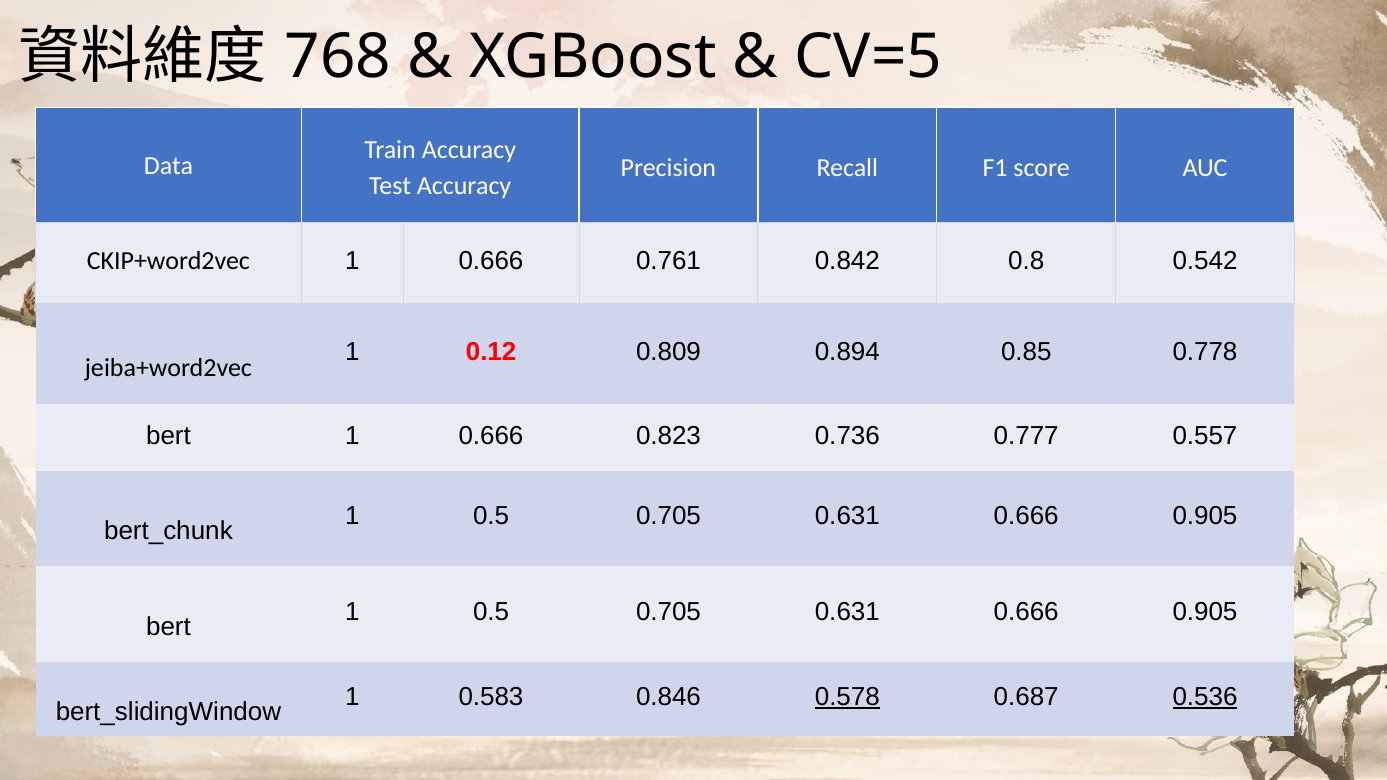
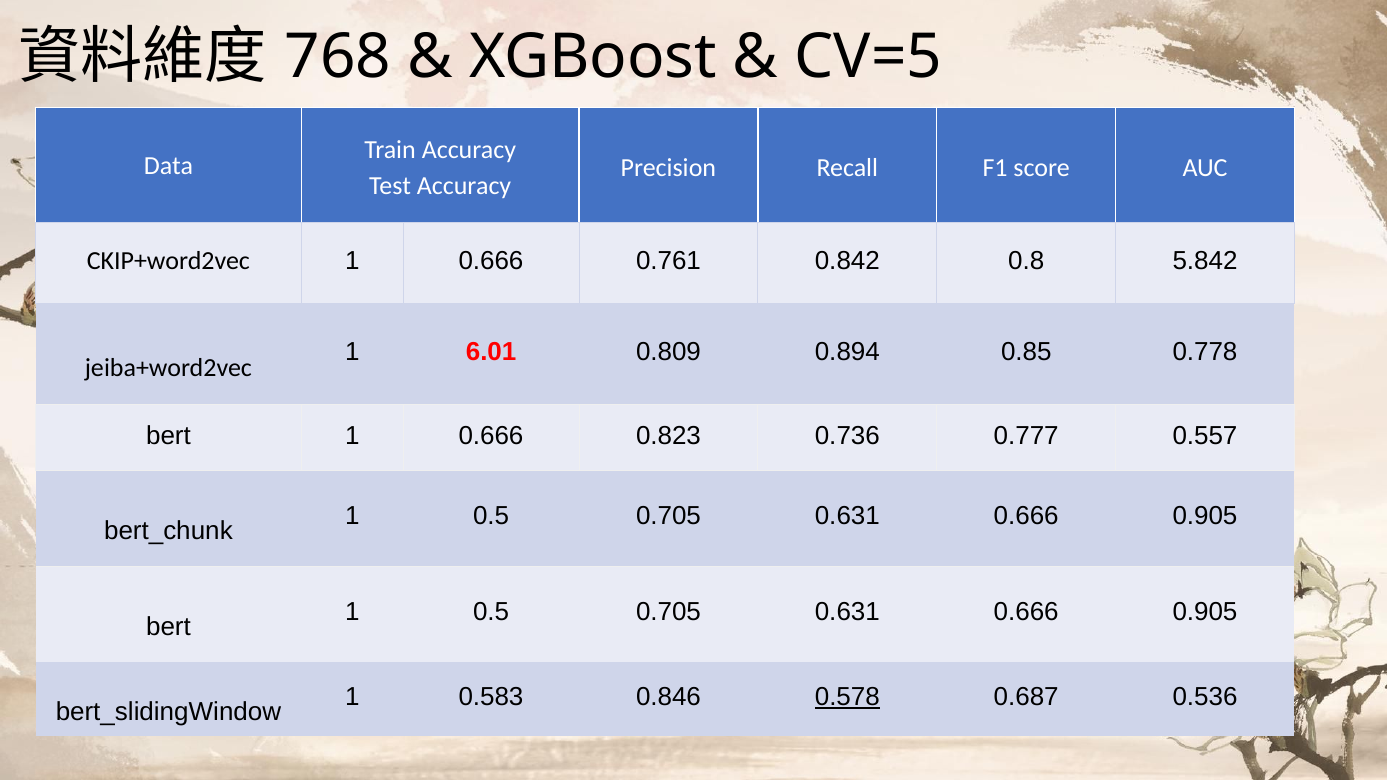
0.542: 0.542 -> 5.842
0.12: 0.12 -> 6.01
0.536 underline: present -> none
